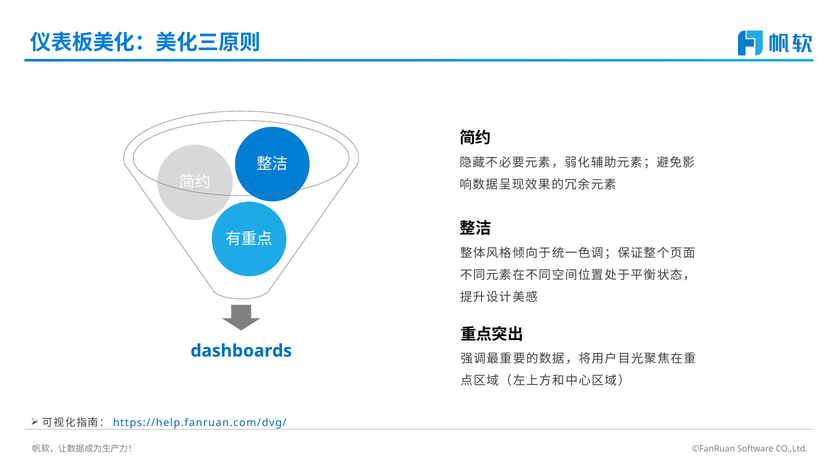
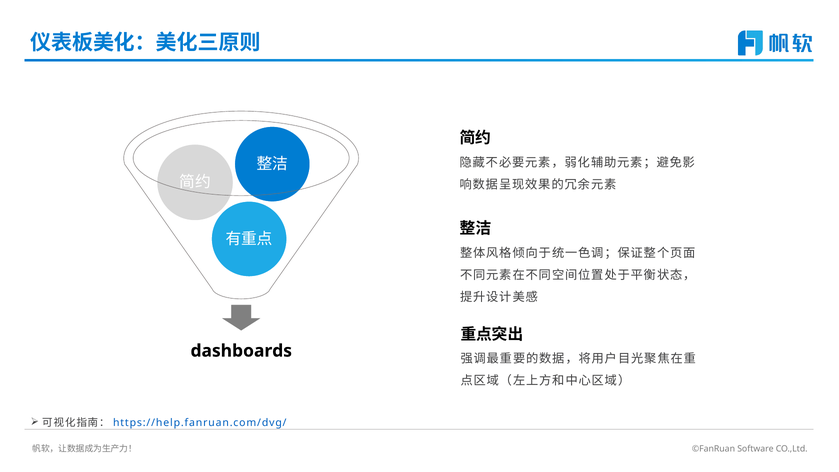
dashboards colour: blue -> black
